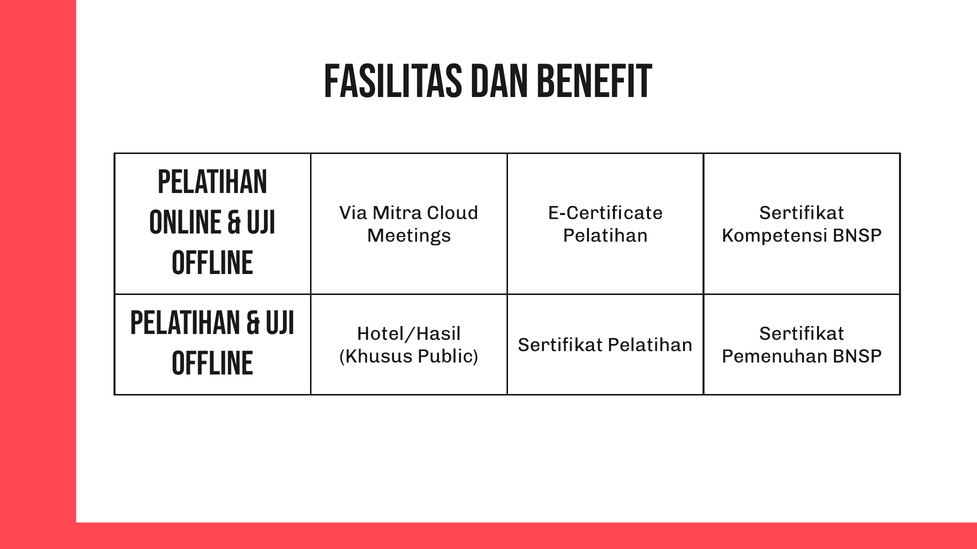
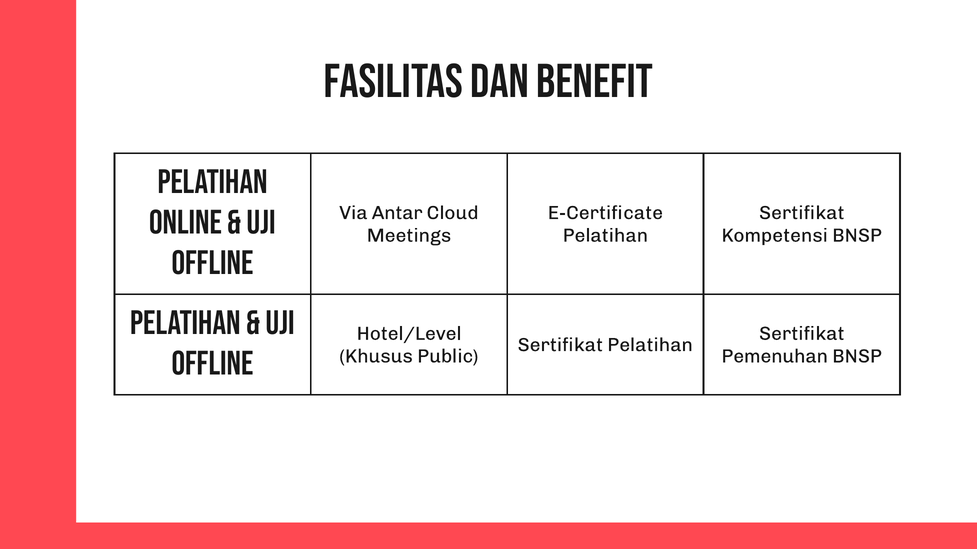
Mitra: Mitra -> Antar
Hotel/Hasil: Hotel/Hasil -> Hotel/Level
